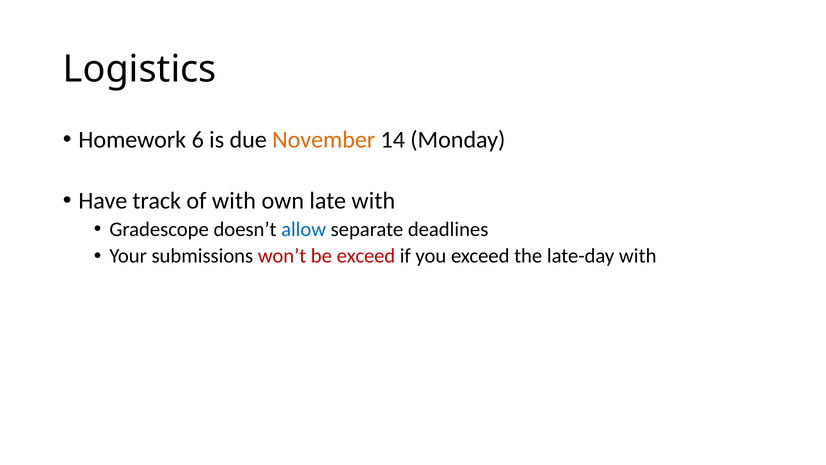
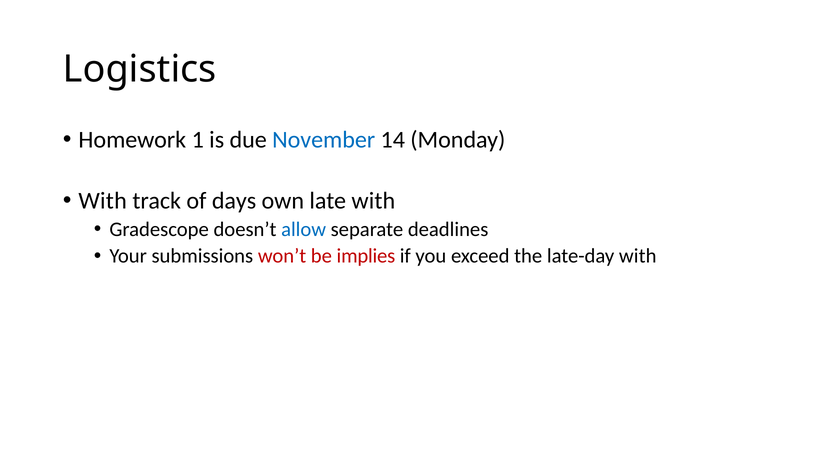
6: 6 -> 1
November colour: orange -> blue
Have at (103, 201): Have -> With
of with: with -> days
be exceed: exceed -> implies
